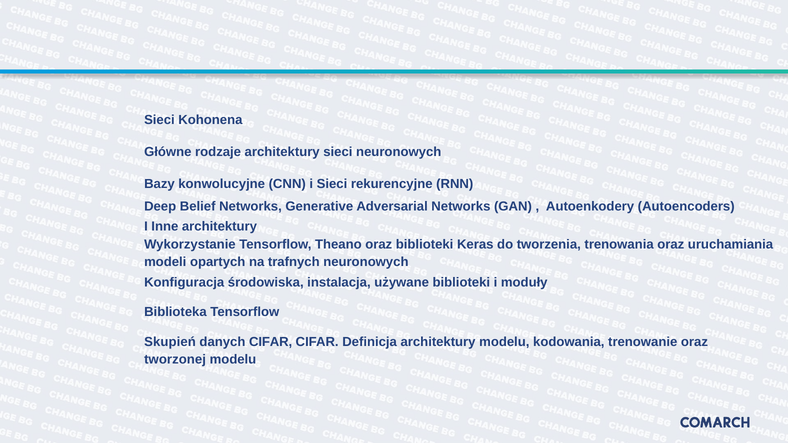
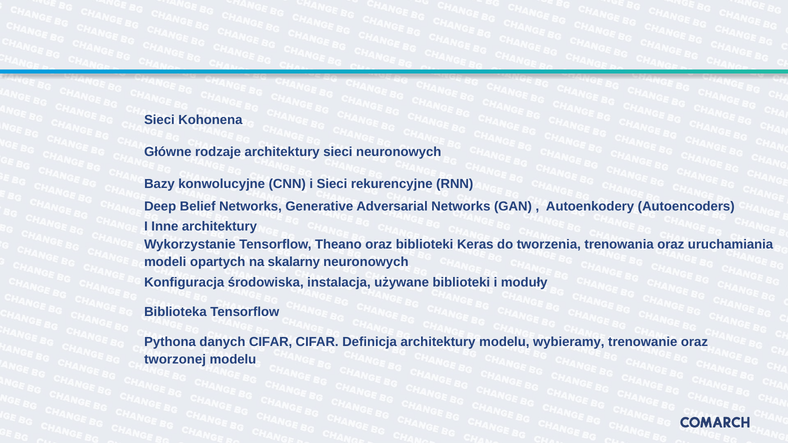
trafnych: trafnych -> skalarny
Skupień: Skupień -> Pythona
kodowania: kodowania -> wybieramy
